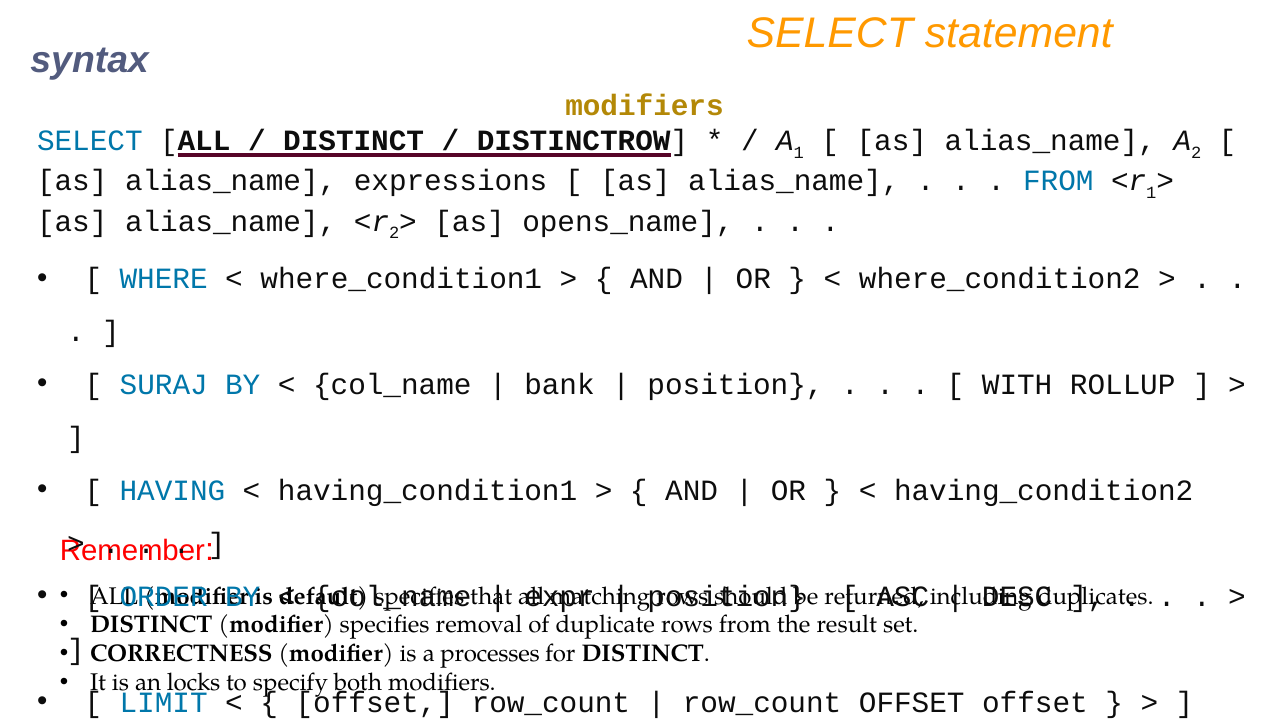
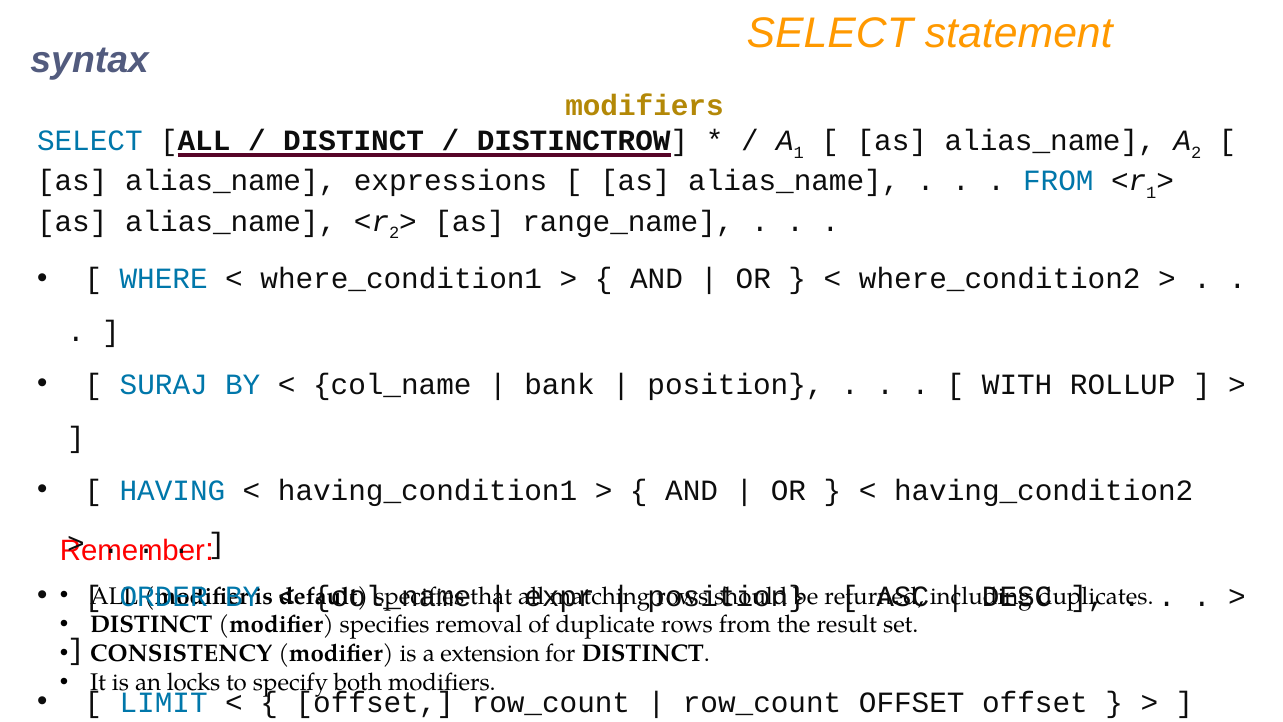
opens_name: opens_name -> range_name
CORRECTNESS: CORRECTNESS -> CONSISTENCY
processes: processes -> extension
